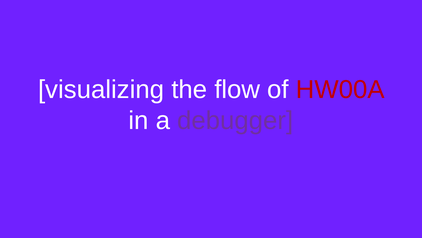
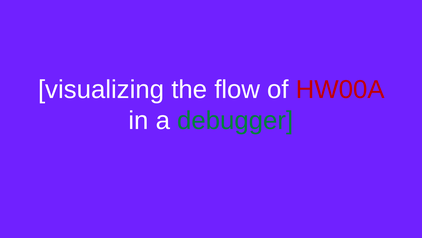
debugger colour: purple -> green
